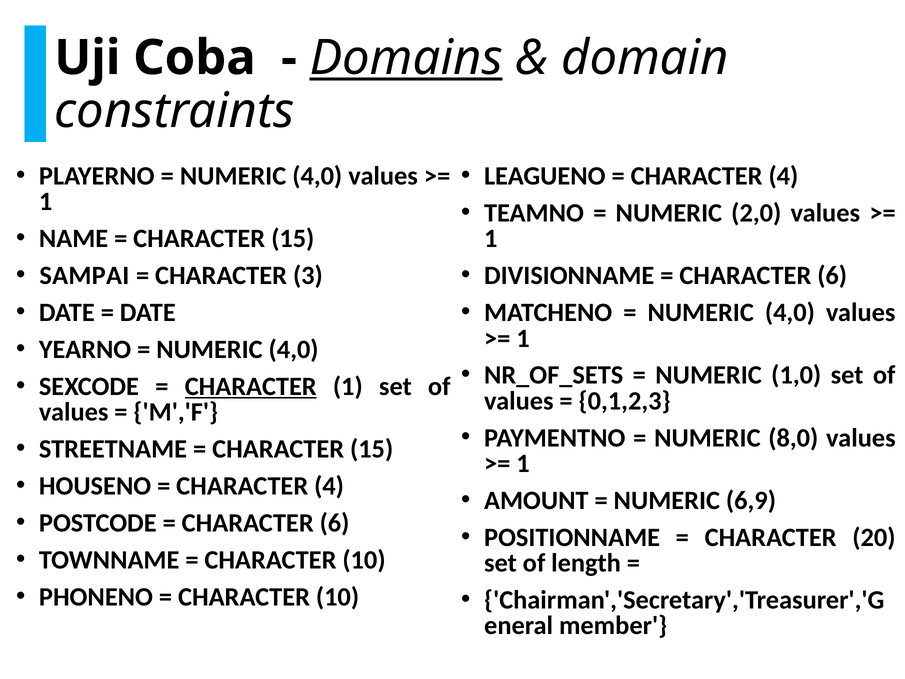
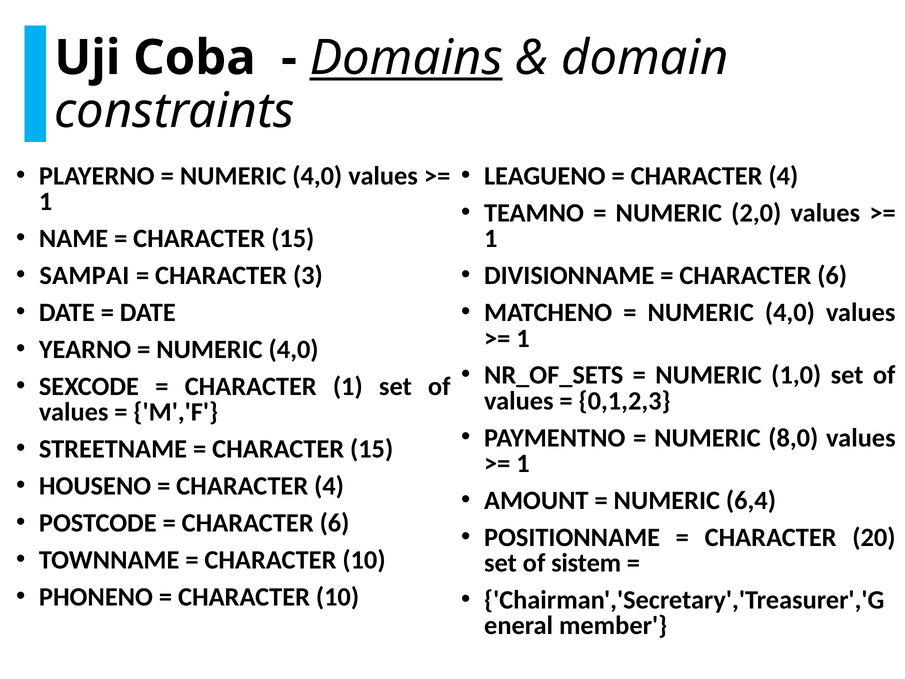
CHARACTER at (251, 386) underline: present -> none
6,9: 6,9 -> 6,4
length: length -> sistem
